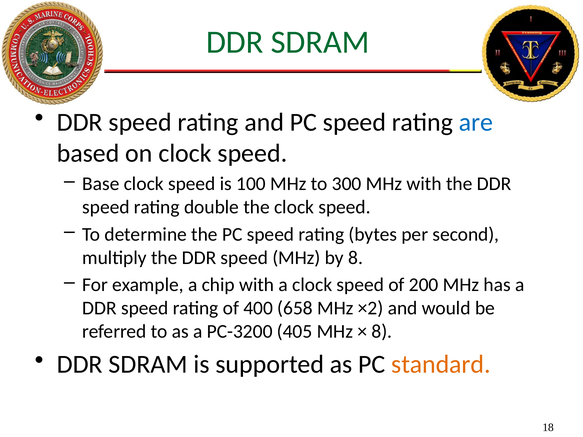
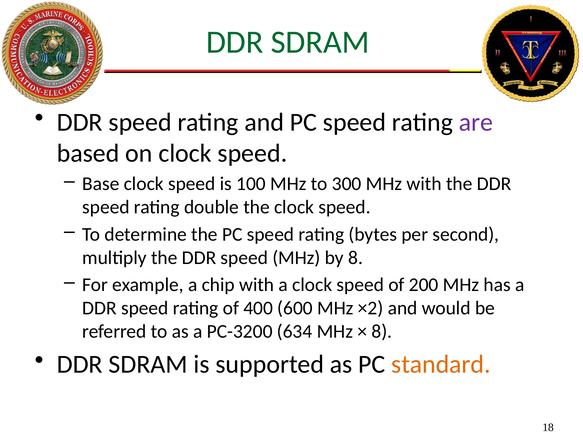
are colour: blue -> purple
658: 658 -> 600
405: 405 -> 634
